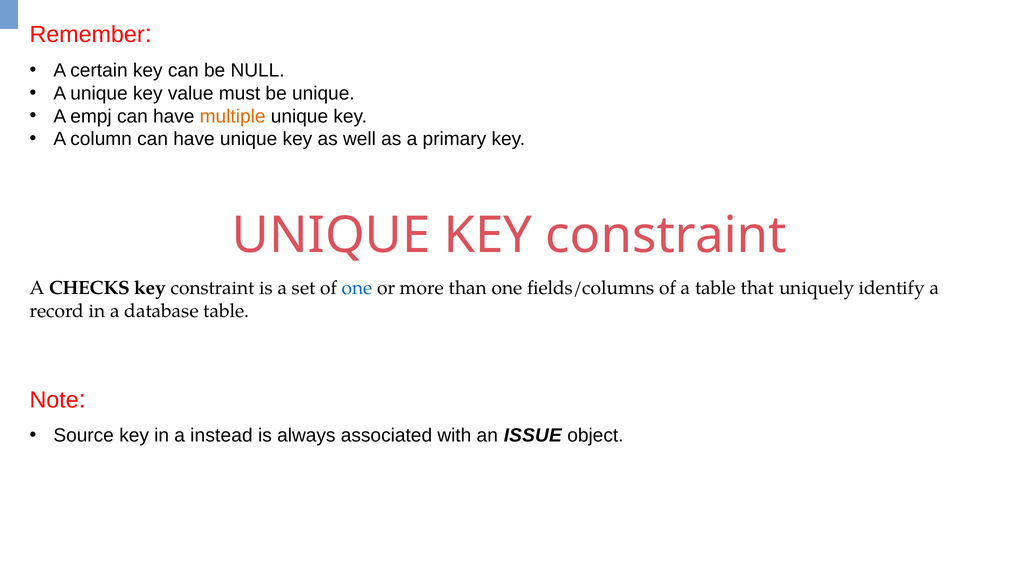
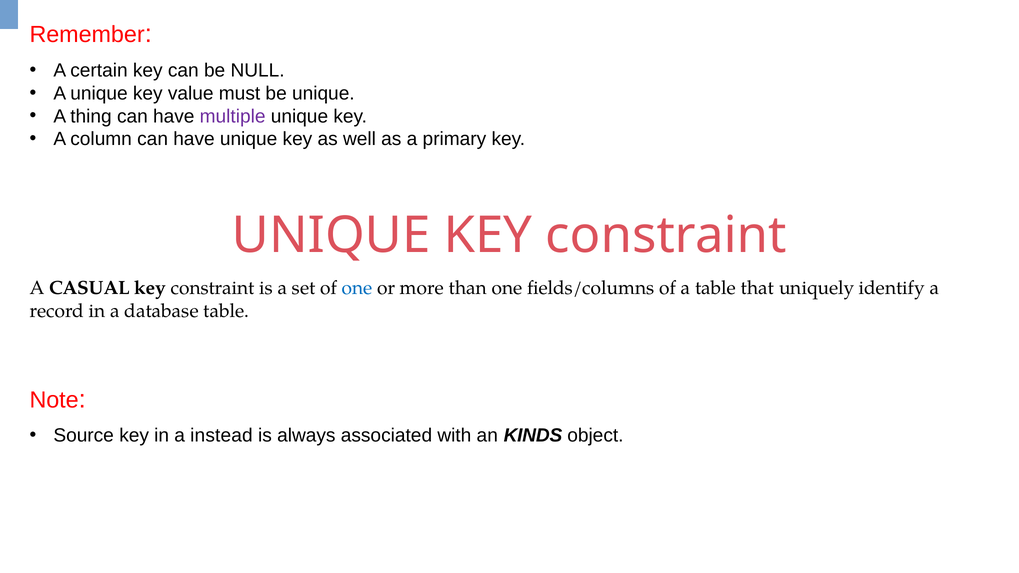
empj: empj -> thing
multiple colour: orange -> purple
CHECKS: CHECKS -> CASUAL
ISSUE: ISSUE -> KINDS
